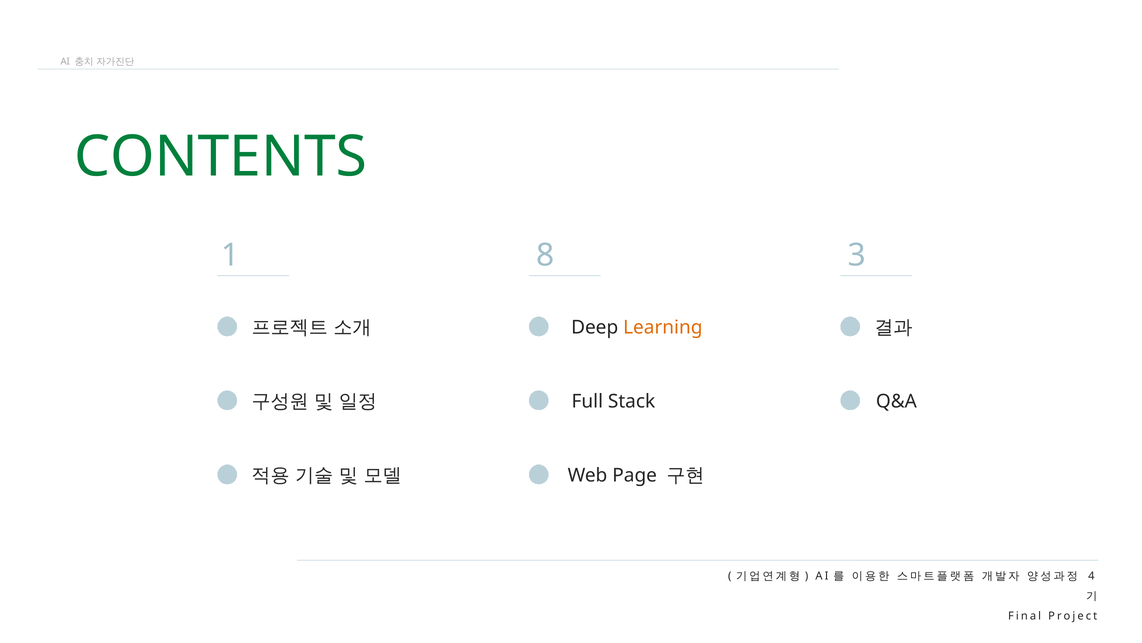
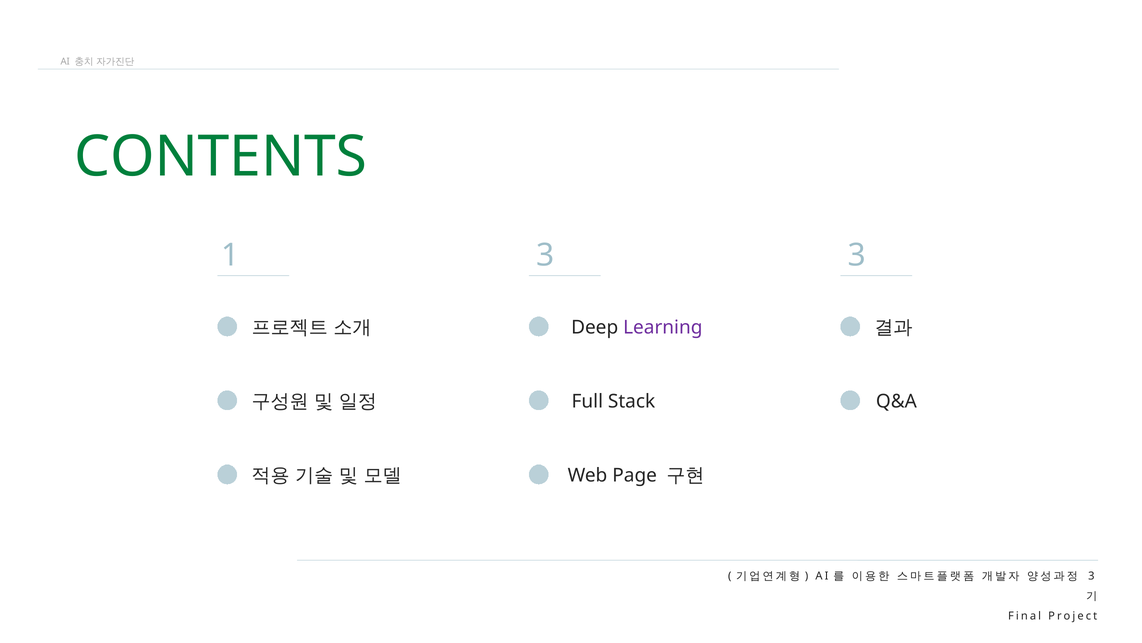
1 8: 8 -> 3
Learning colour: orange -> purple
4 at (1091, 575): 4 -> 3
